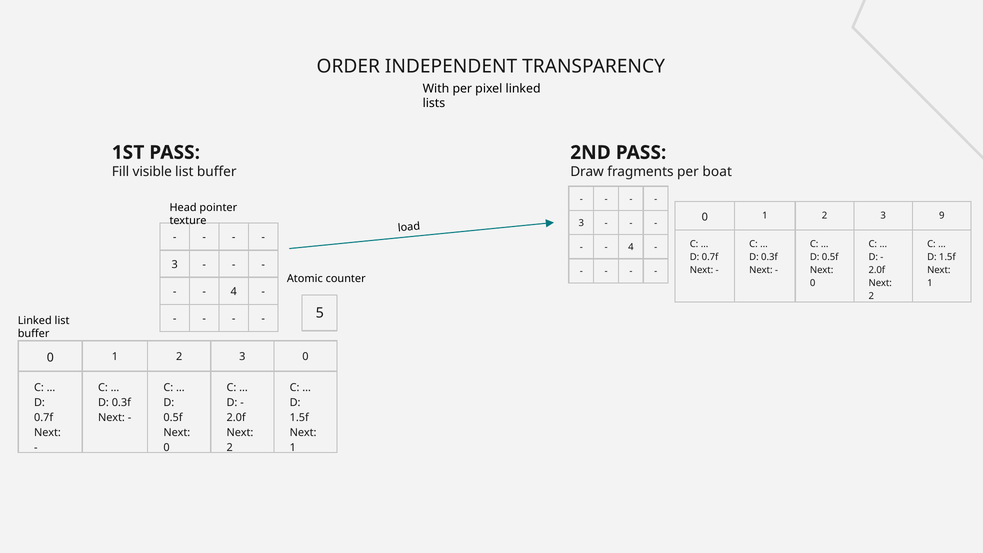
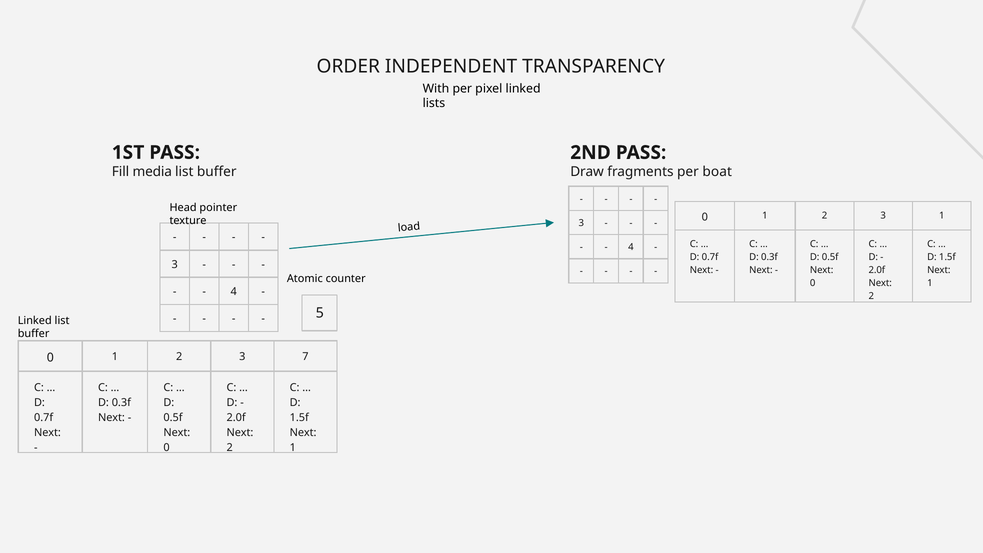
visible: visible -> media
3 9: 9 -> 1
3 0: 0 -> 7
